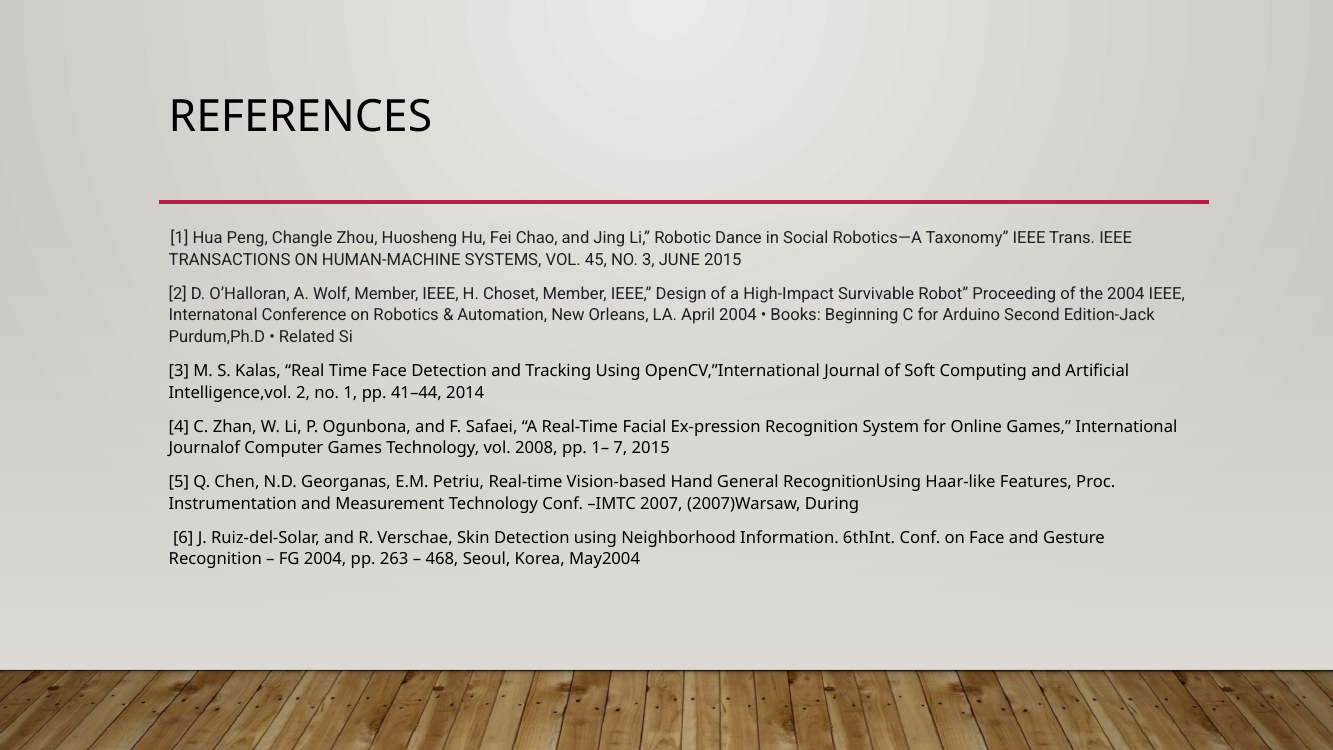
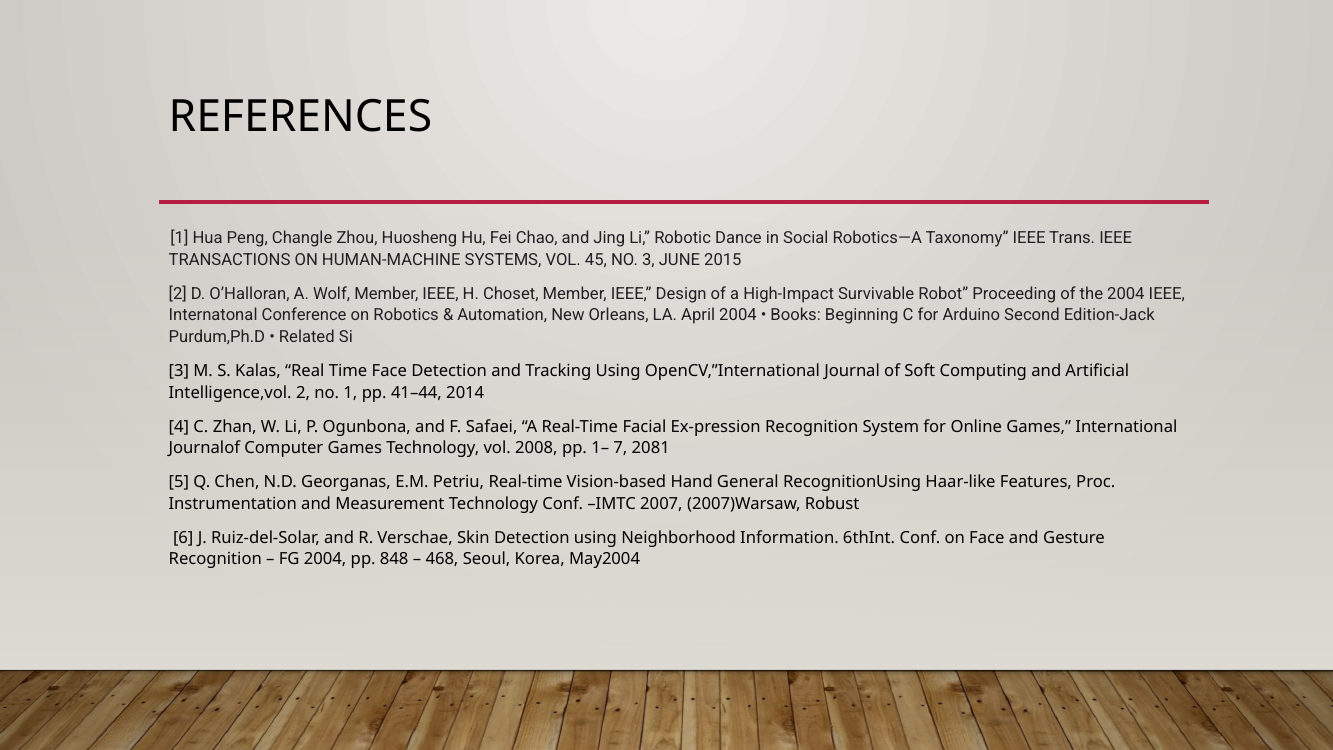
7 2015: 2015 -> 2081
During: During -> Robust
263: 263 -> 848
